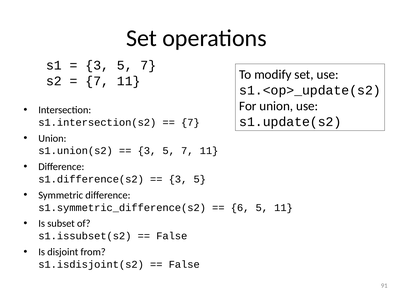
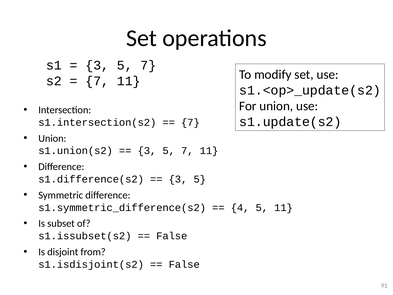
6: 6 -> 4
